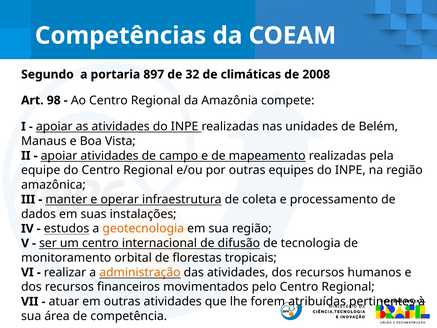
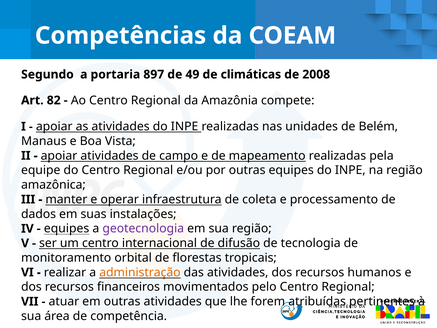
32: 32 -> 49
98: 98 -> 82
estudos at (67, 228): estudos -> equipes
geotecnologia colour: orange -> purple
